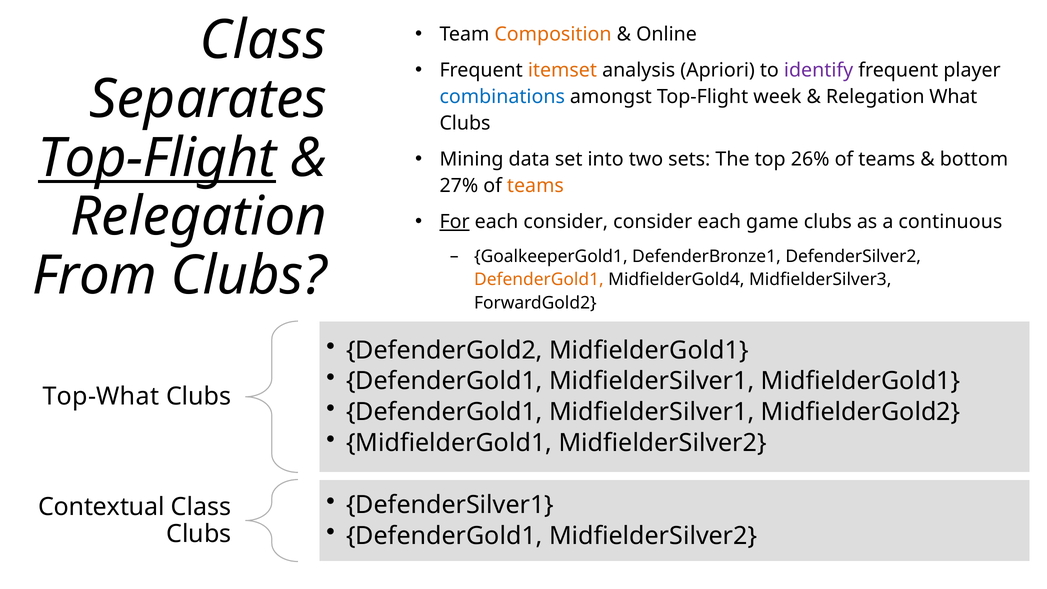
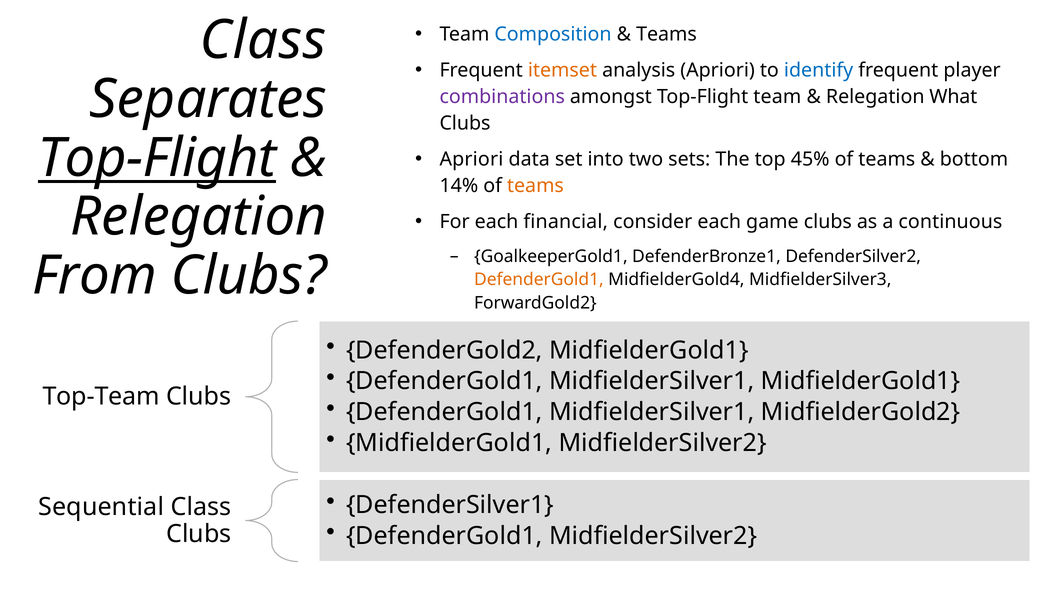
Composition colour: orange -> blue
Online at (667, 34): Online -> Teams
identify colour: purple -> blue
combinations colour: blue -> purple
Top-Flight week: week -> team
Mining at (472, 159): Mining -> Apriori
26%: 26% -> 45%
27%: 27% -> 14%
For underline: present -> none
each consider: consider -> financial
Top-What: Top-What -> Top-Team
Contextual: Contextual -> Sequential
